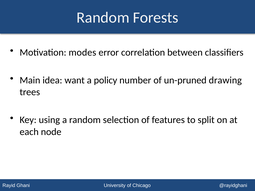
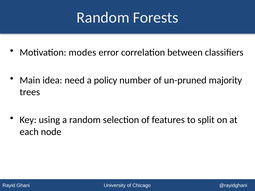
want: want -> need
drawing: drawing -> majority
